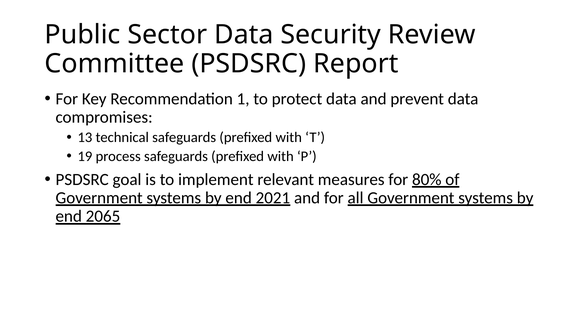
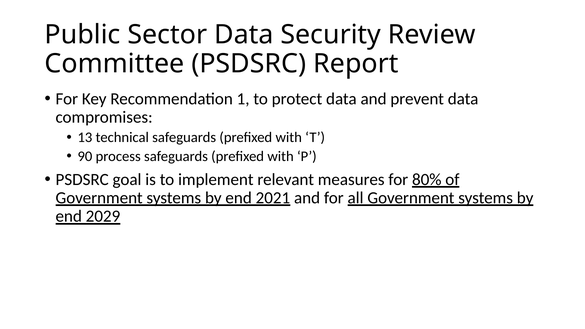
19: 19 -> 90
2065: 2065 -> 2029
